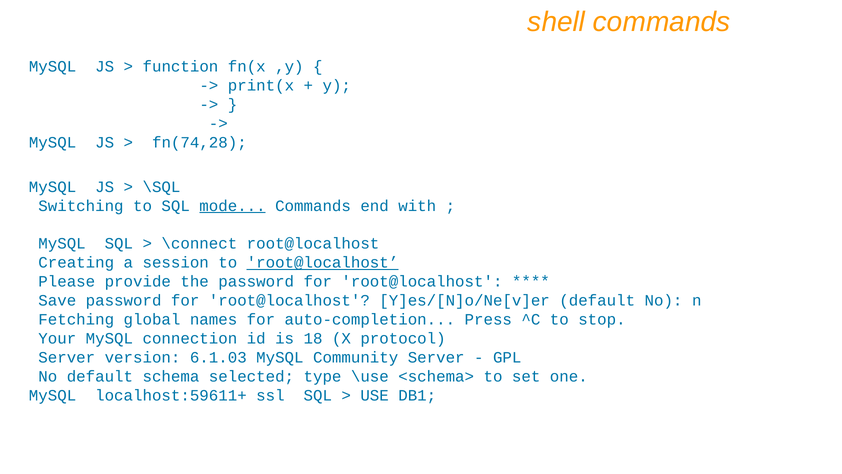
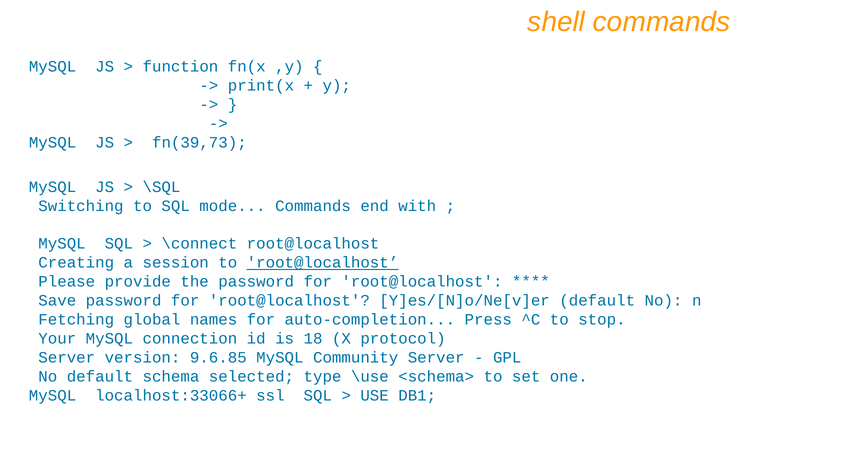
fn(74,28: fn(74,28 -> fn(39,73
mode underline: present -> none
6.1.03: 6.1.03 -> 9.6.85
localhost:59611+: localhost:59611+ -> localhost:33066+
